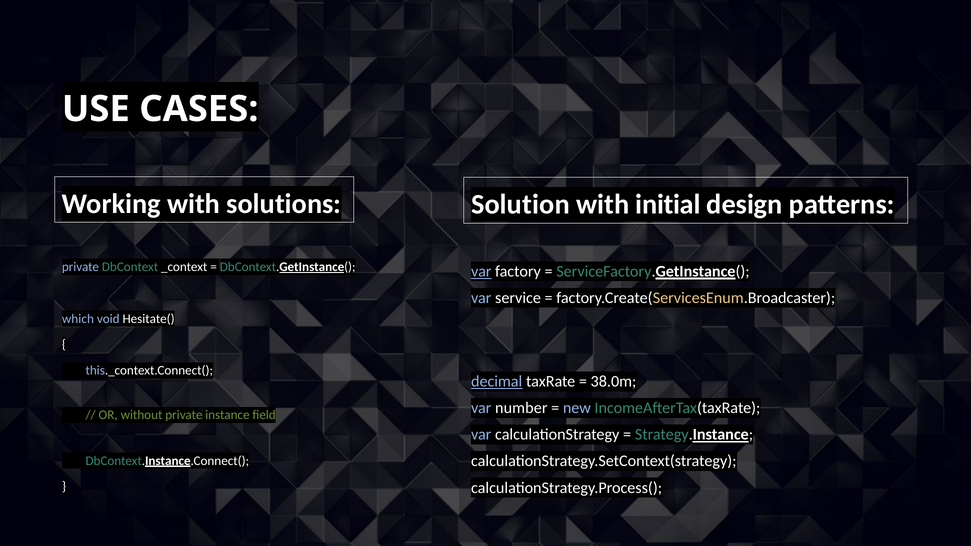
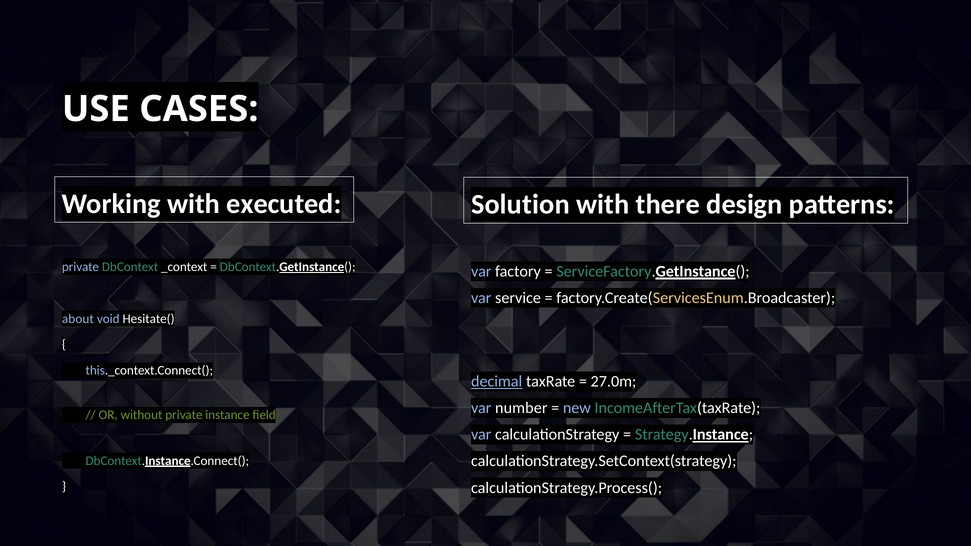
solutions: solutions -> executed
initial: initial -> there
var at (481, 272) underline: present -> none
which: which -> about
38.0m: 38.0m -> 27.0m
